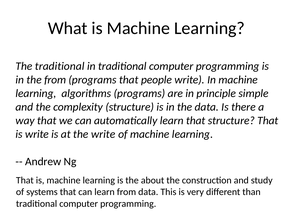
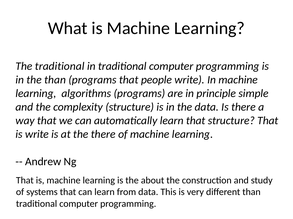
the from: from -> than
the write: write -> there
